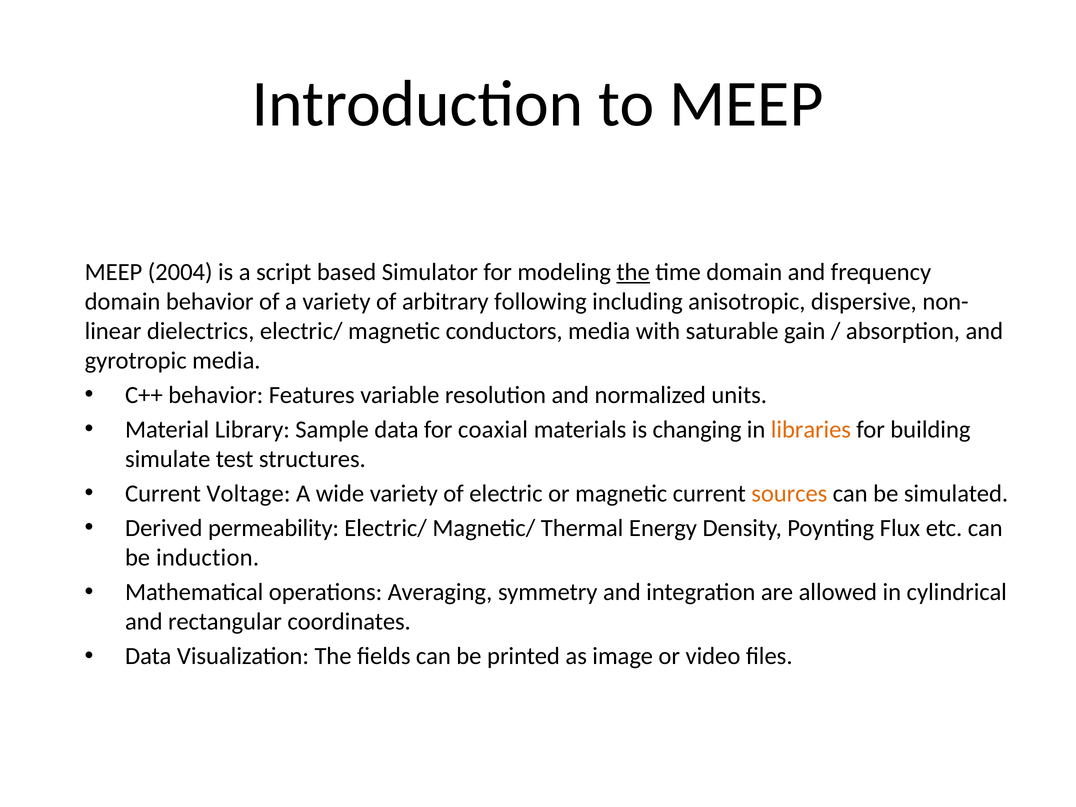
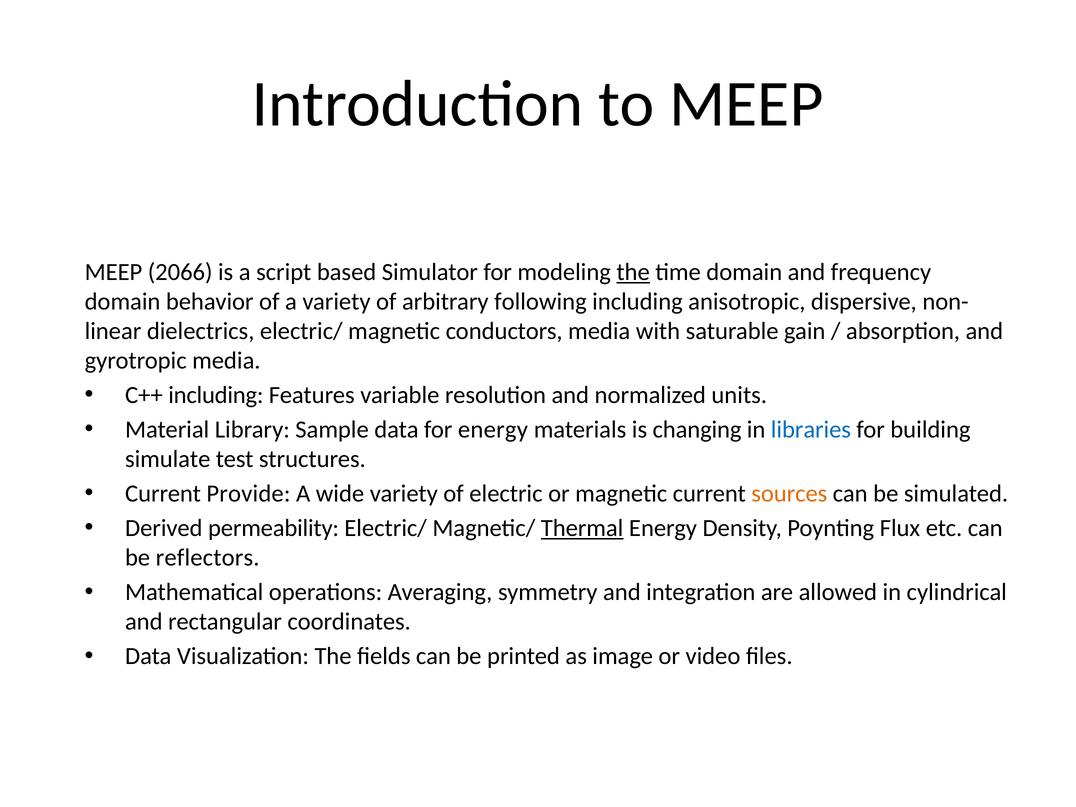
2004: 2004 -> 2066
C++ behavior: behavior -> including
for coaxial: coaxial -> energy
libraries colour: orange -> blue
Voltage: Voltage -> Provide
Thermal underline: none -> present
induction: induction -> reflectors
